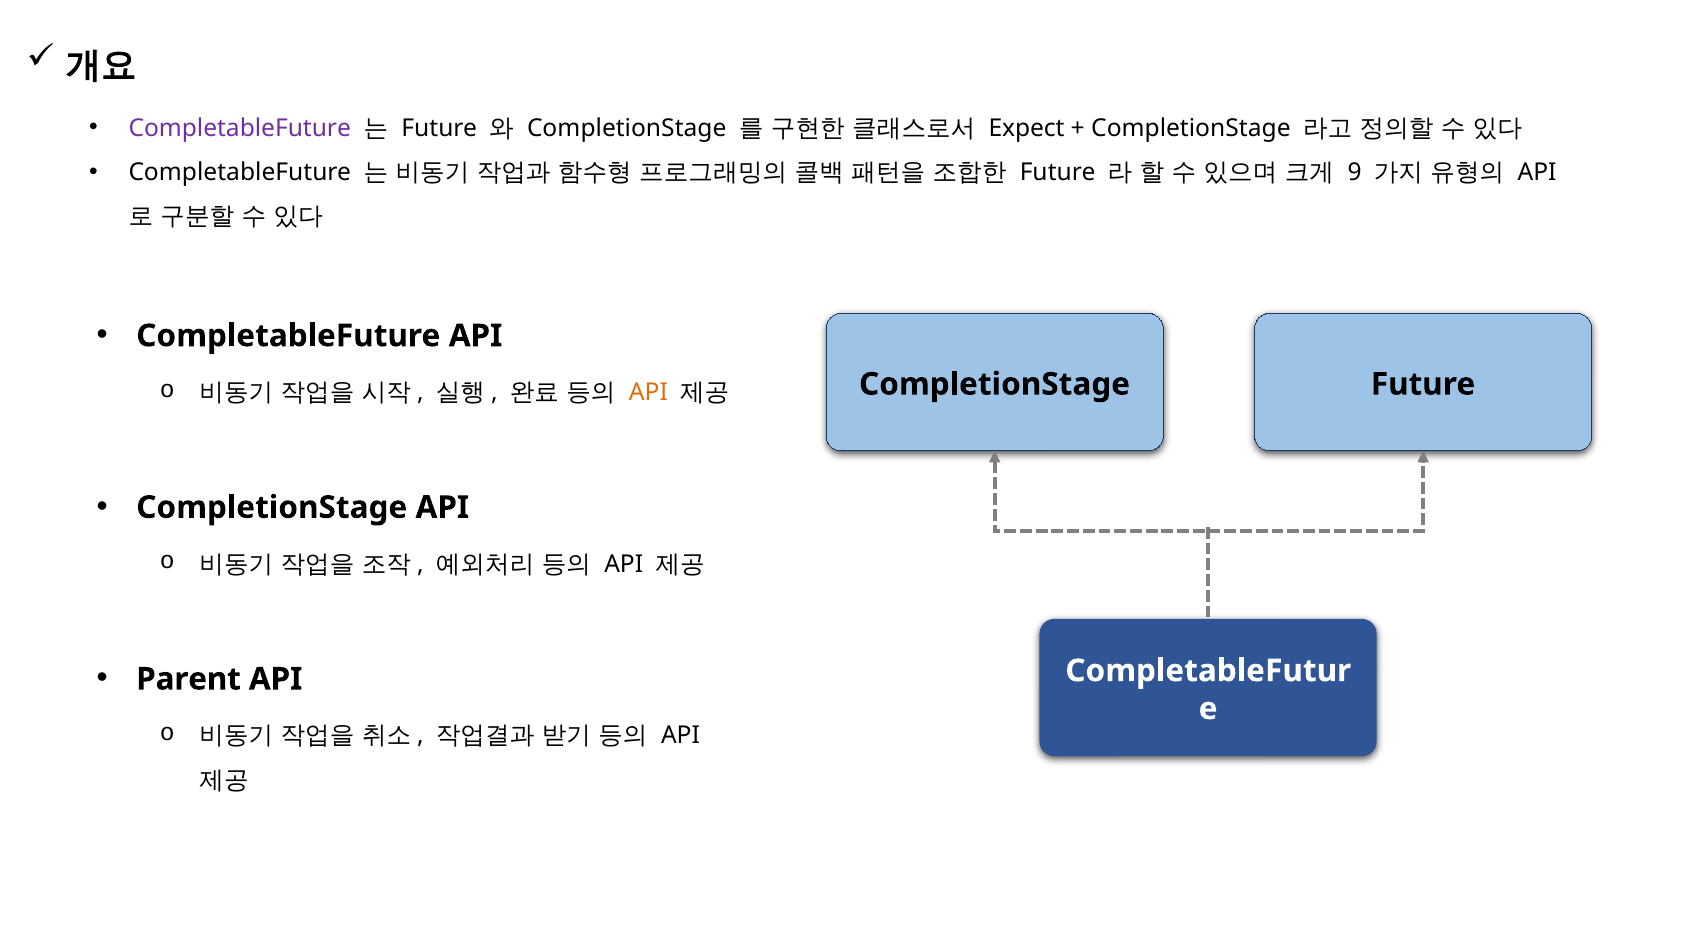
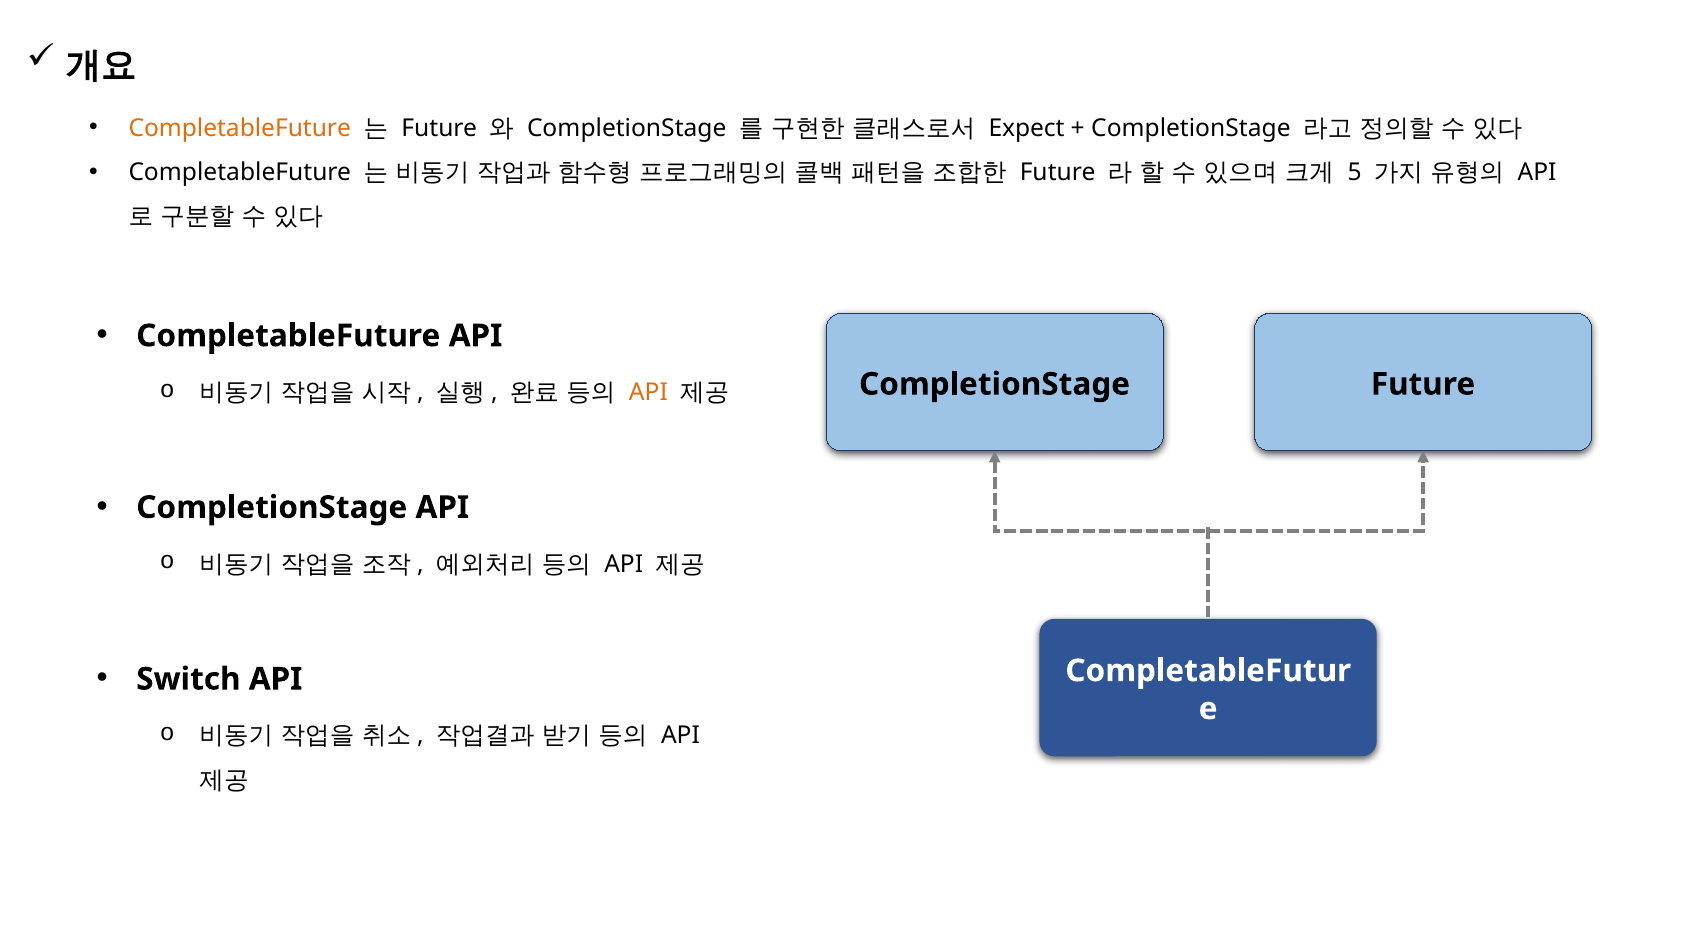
CompletableFuture at (240, 128) colour: purple -> orange
9: 9 -> 5
Parent: Parent -> Switch
